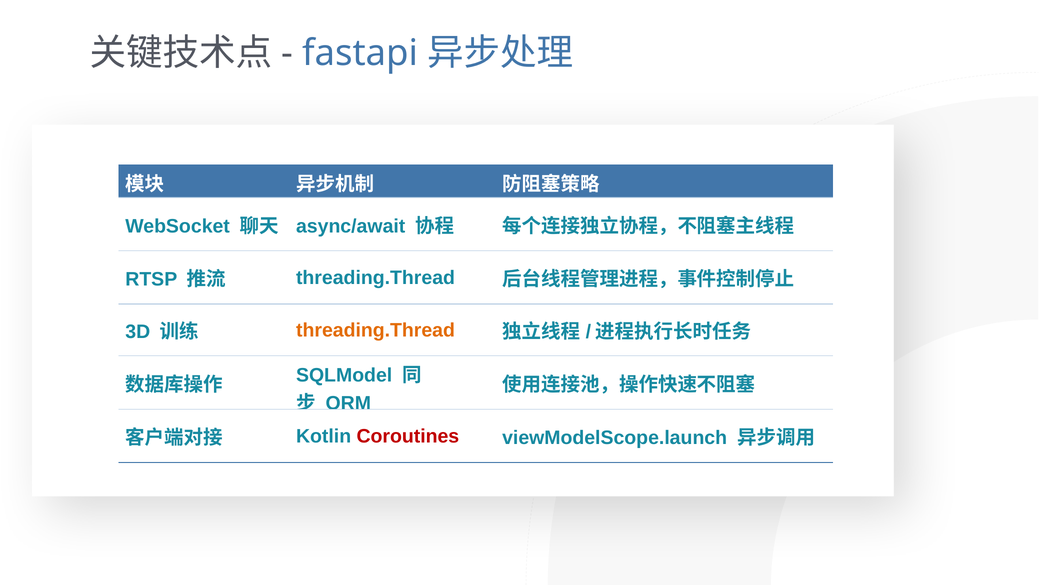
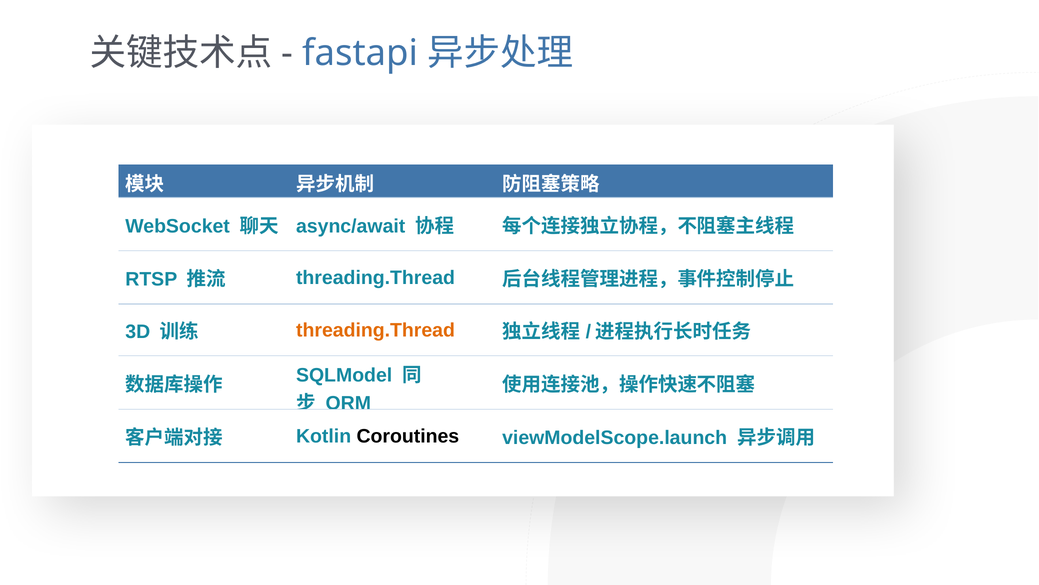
Coroutines colour: red -> black
